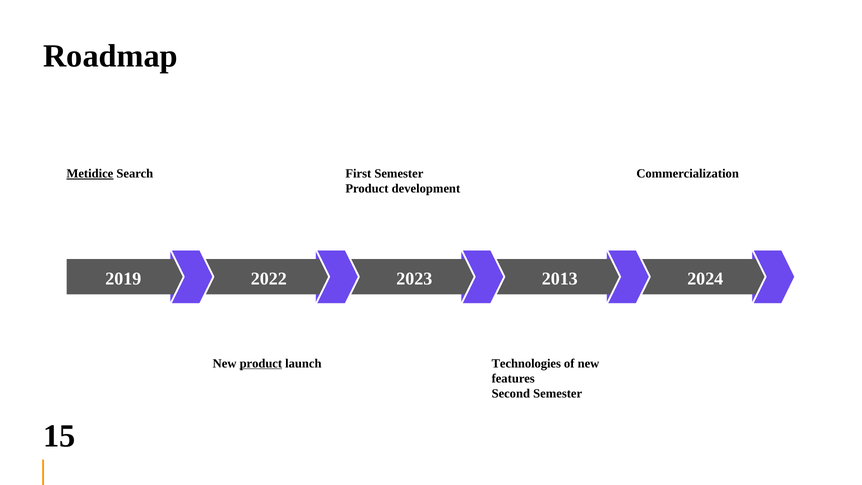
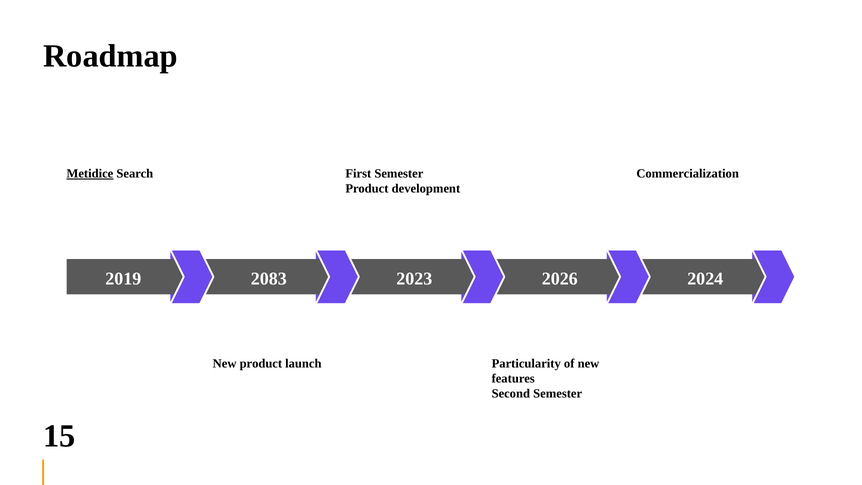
2022: 2022 -> 2083
2013: 2013 -> 2026
product at (261, 363) underline: present -> none
Technologies: Technologies -> Particularity
